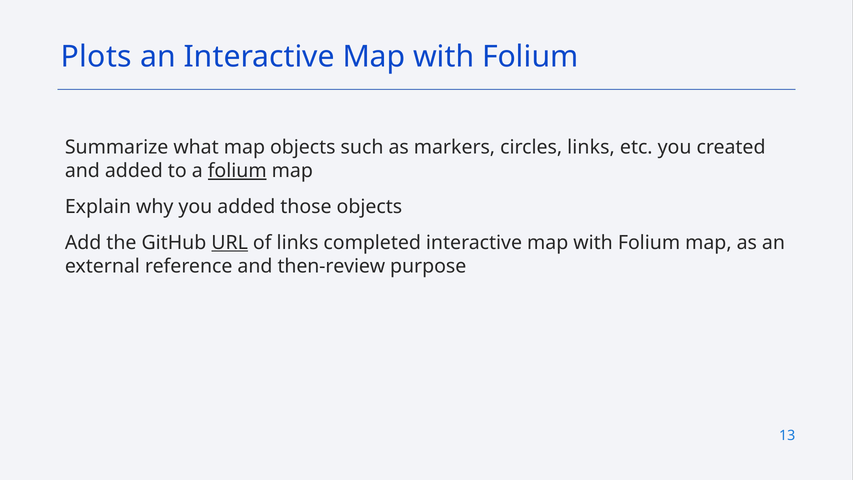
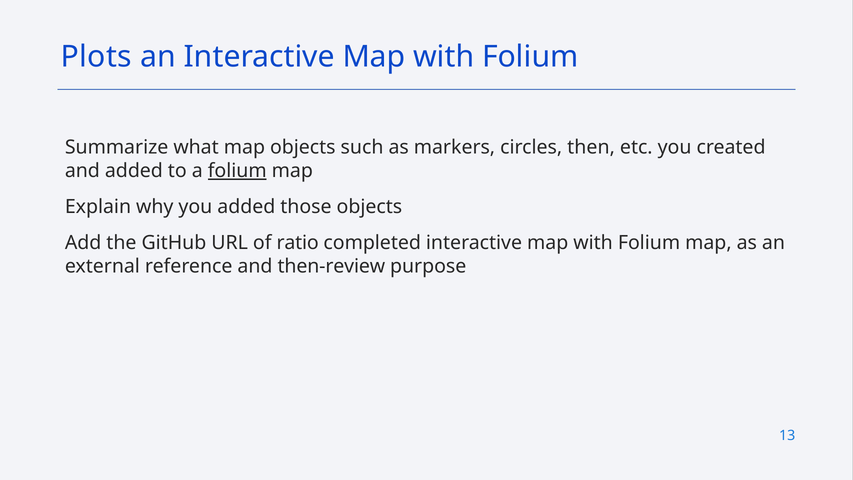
circles links: links -> then
URL underline: present -> none
of links: links -> ratio
